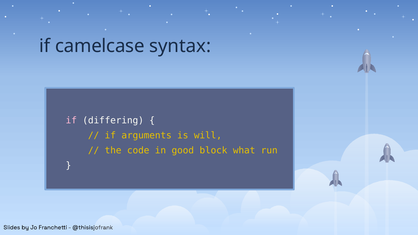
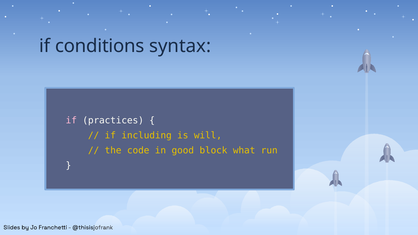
camelcase: camelcase -> conditions
differing: differing -> practices
arguments: arguments -> including
